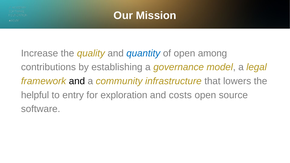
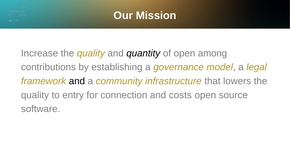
quantity colour: blue -> black
helpful at (35, 95): helpful -> quality
exploration: exploration -> connection
